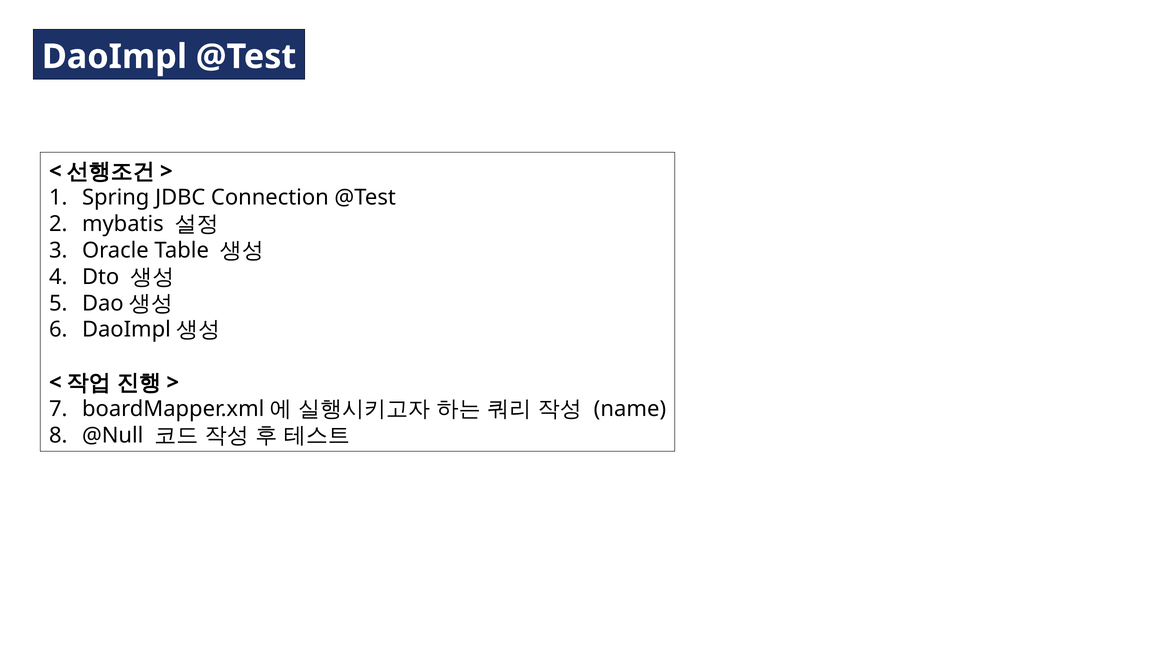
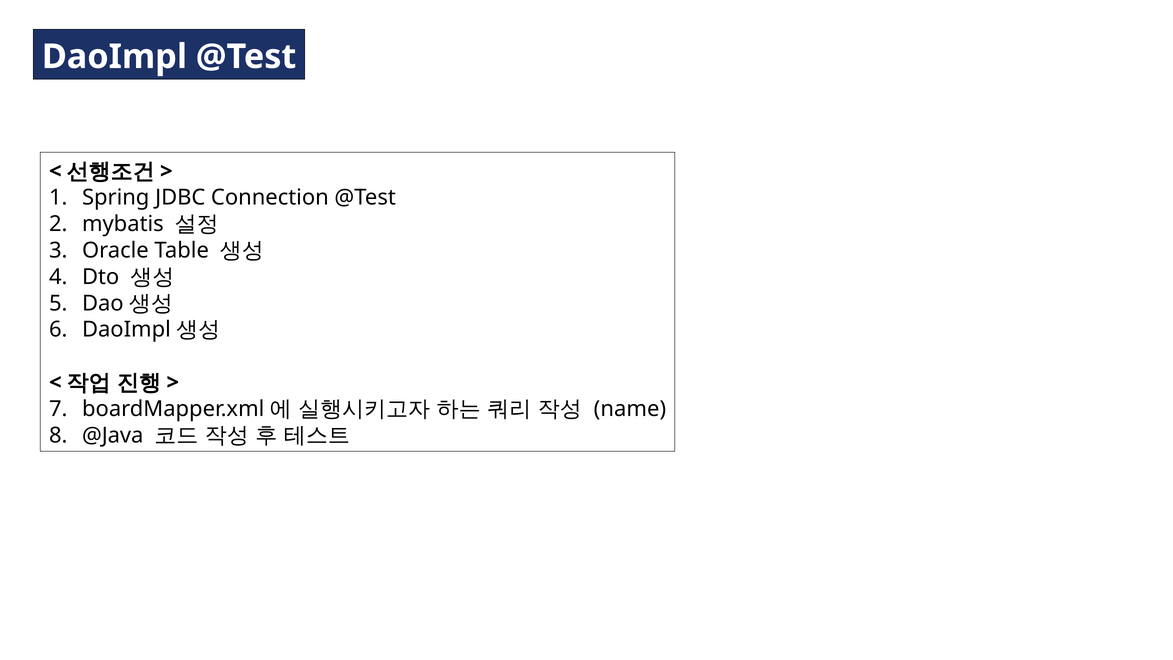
@Null: @Null -> @Java
